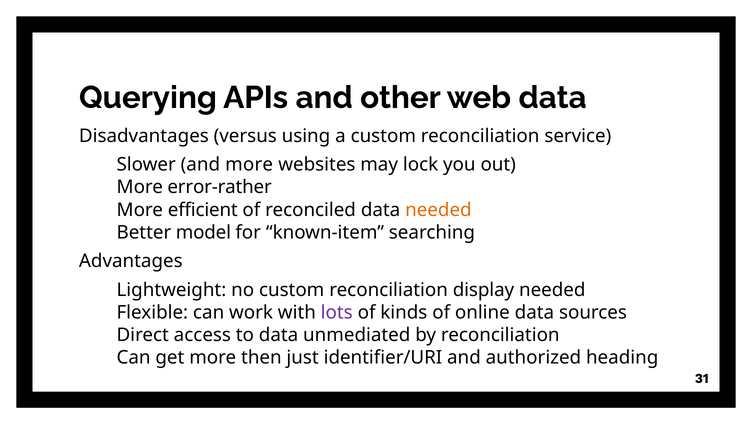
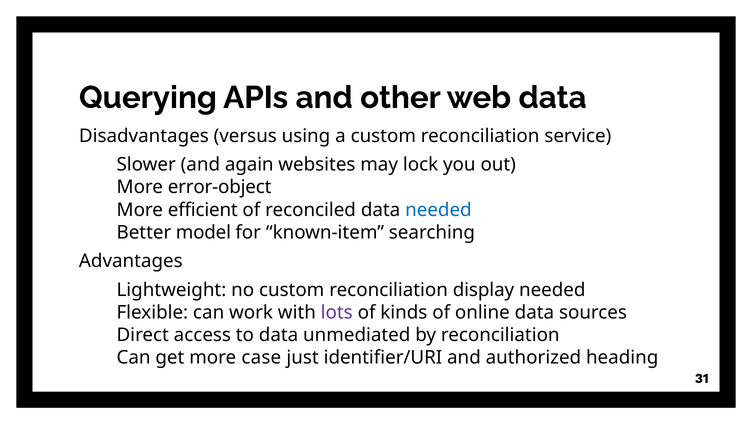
and more: more -> again
error-rather: error-rather -> error-object
needed at (438, 210) colour: orange -> blue
then: then -> case
